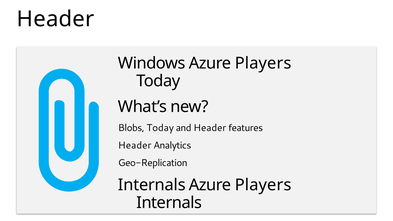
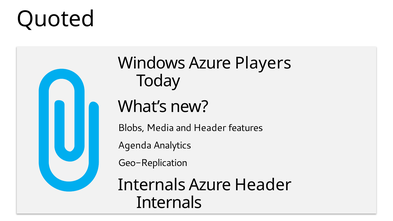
Header at (56, 19): Header -> Quoted
Blobs Today: Today -> Media
Header at (135, 145): Header -> Agenda
Players at (263, 185): Players -> Header
